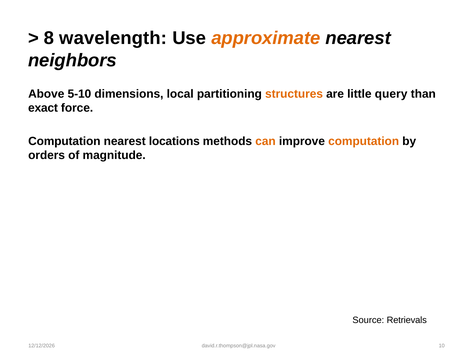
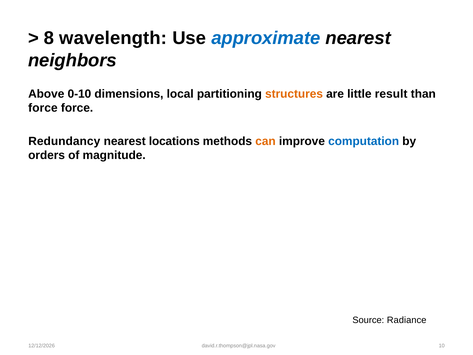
approximate colour: orange -> blue
5-10: 5-10 -> 0-10
query: query -> result
exact at (43, 108): exact -> force
Computation at (64, 141): Computation -> Redundancy
computation at (364, 141) colour: orange -> blue
Retrievals: Retrievals -> Radiance
